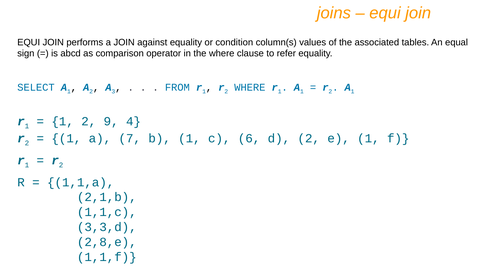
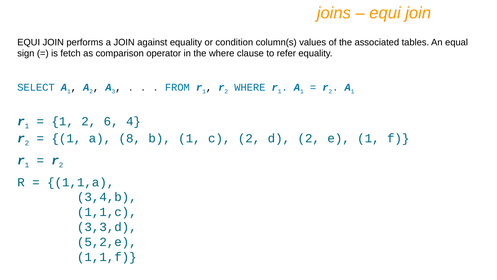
abcd: abcd -> fetch
9: 9 -> 6
7: 7 -> 8
c 6: 6 -> 2
2,1,b: 2,1,b -> 3,4,b
2,8,e: 2,8,e -> 5,2,e
